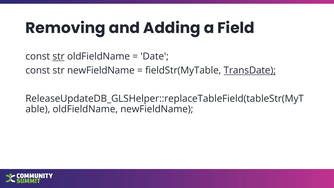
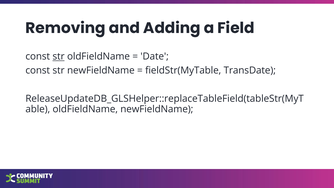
TransDate underline: present -> none
